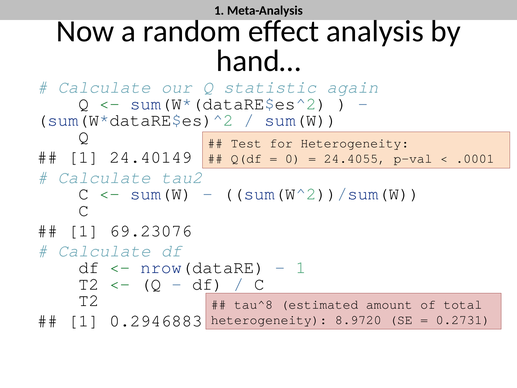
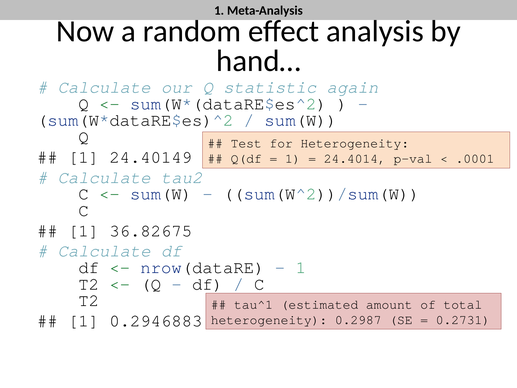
0 at (293, 159): 0 -> 1
24.4055: 24.4055 -> 24.4014
69.23076: 69.23076 -> 36.82675
tau^8: tau^8 -> tau^1
8.9720: 8.9720 -> 0.2987
